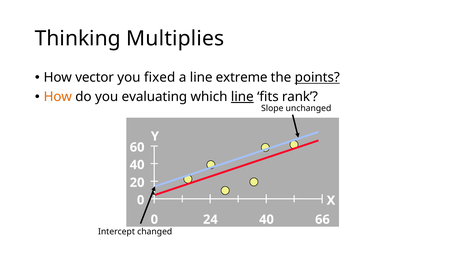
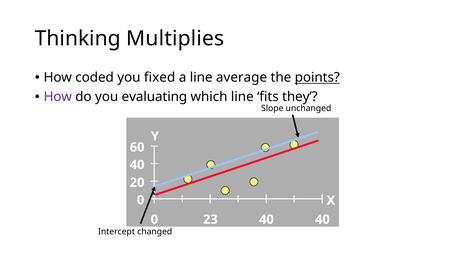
vector: vector -> coded
extreme: extreme -> average
How at (58, 97) colour: orange -> purple
line at (242, 97) underline: present -> none
rank: rank -> they
24: 24 -> 23
40 66: 66 -> 40
